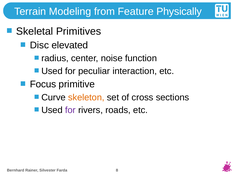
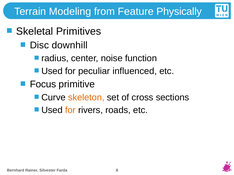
elevated: elevated -> downhill
interaction: interaction -> influenced
for at (70, 110) colour: purple -> orange
